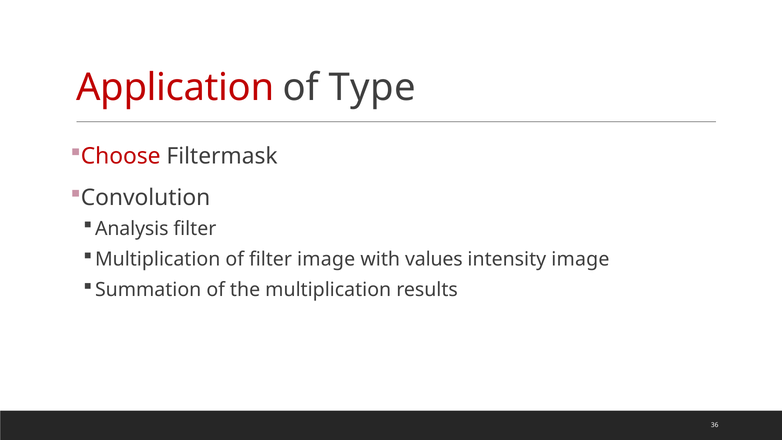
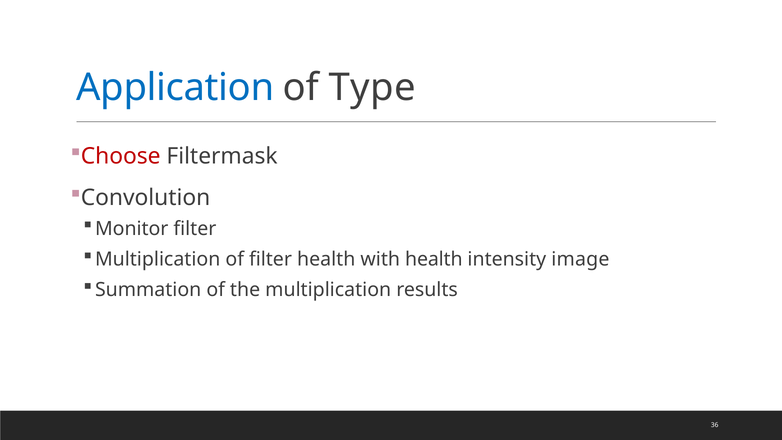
Application colour: red -> blue
Analysis: Analysis -> Monitor
filter image: image -> health
with values: values -> health
